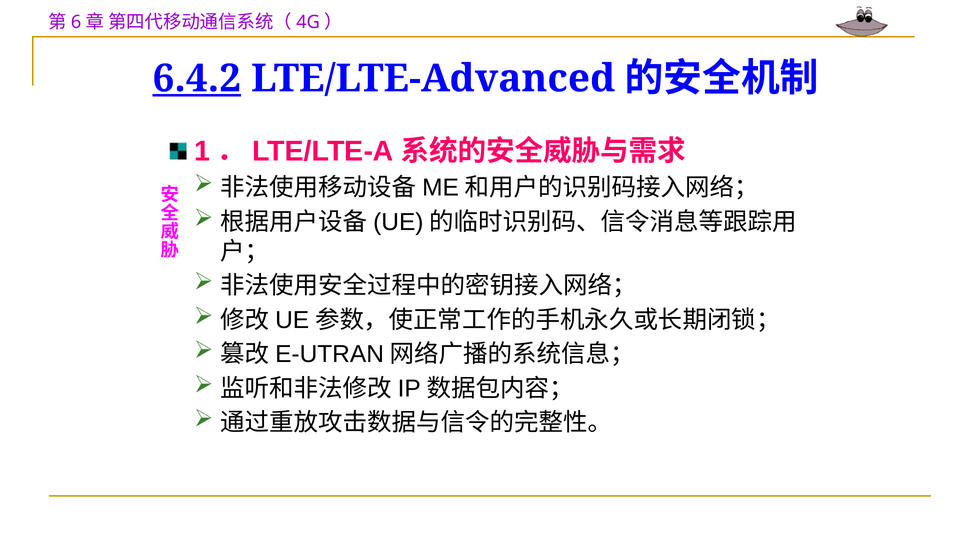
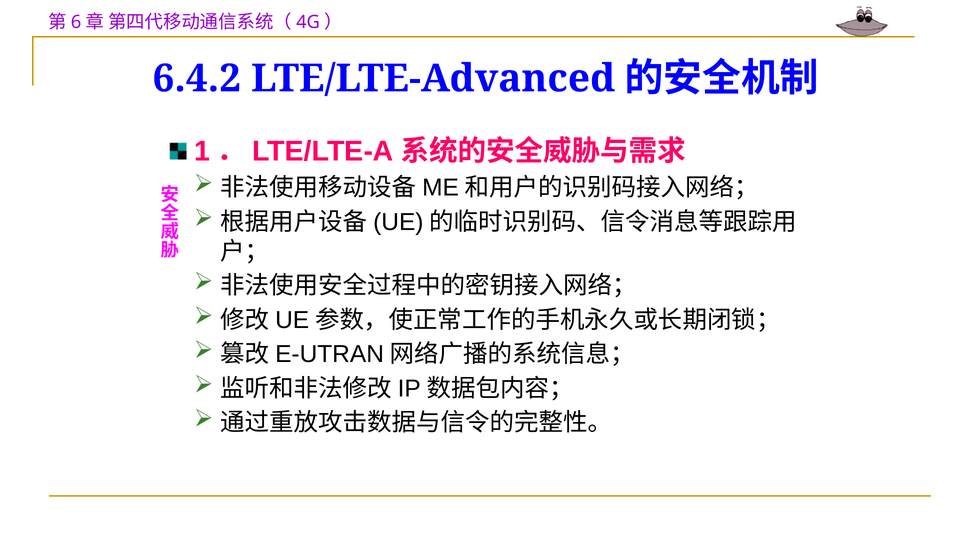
6.4.2 underline: present -> none
